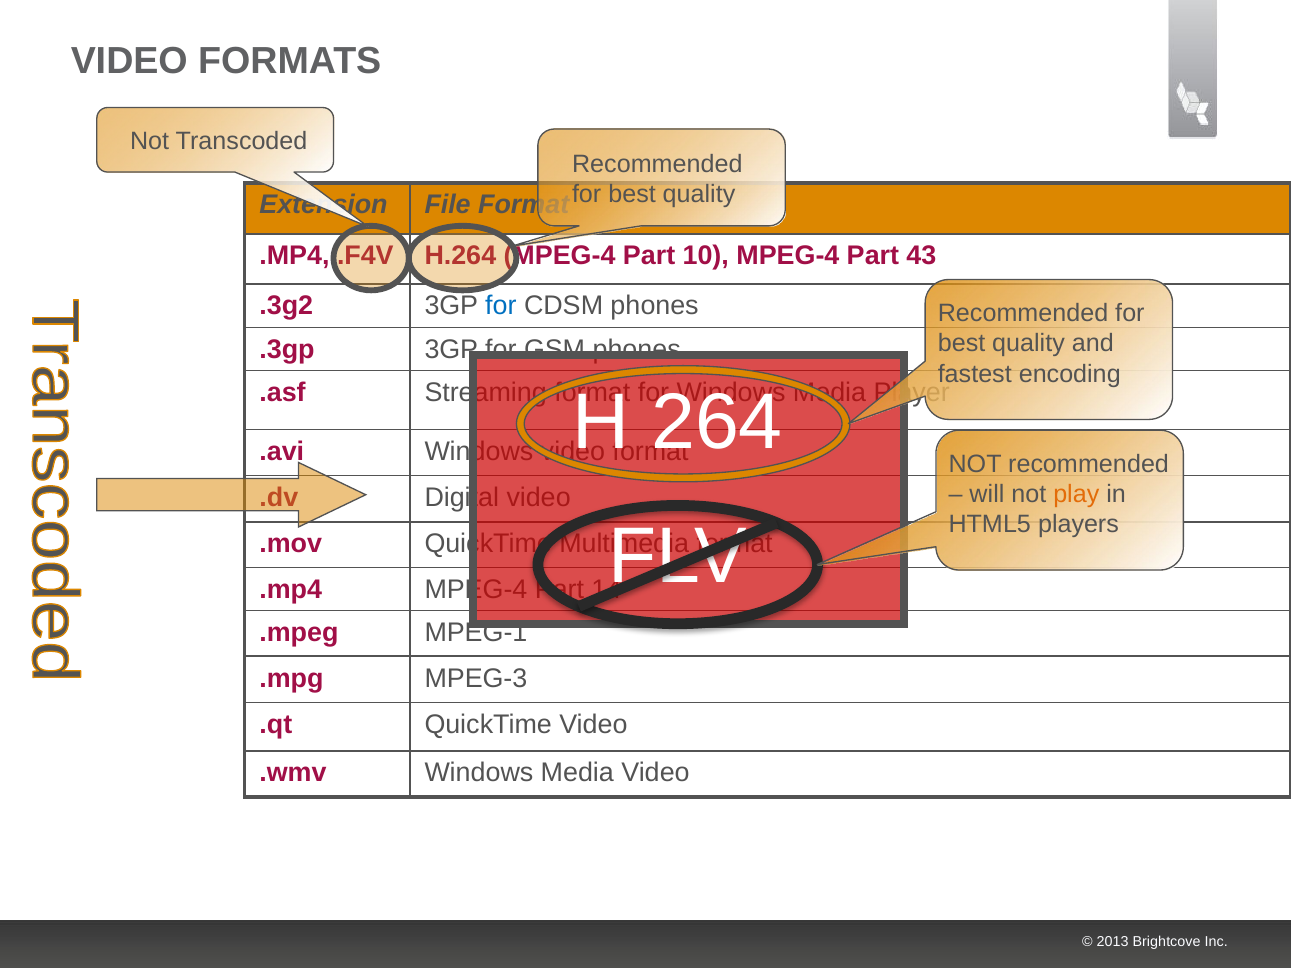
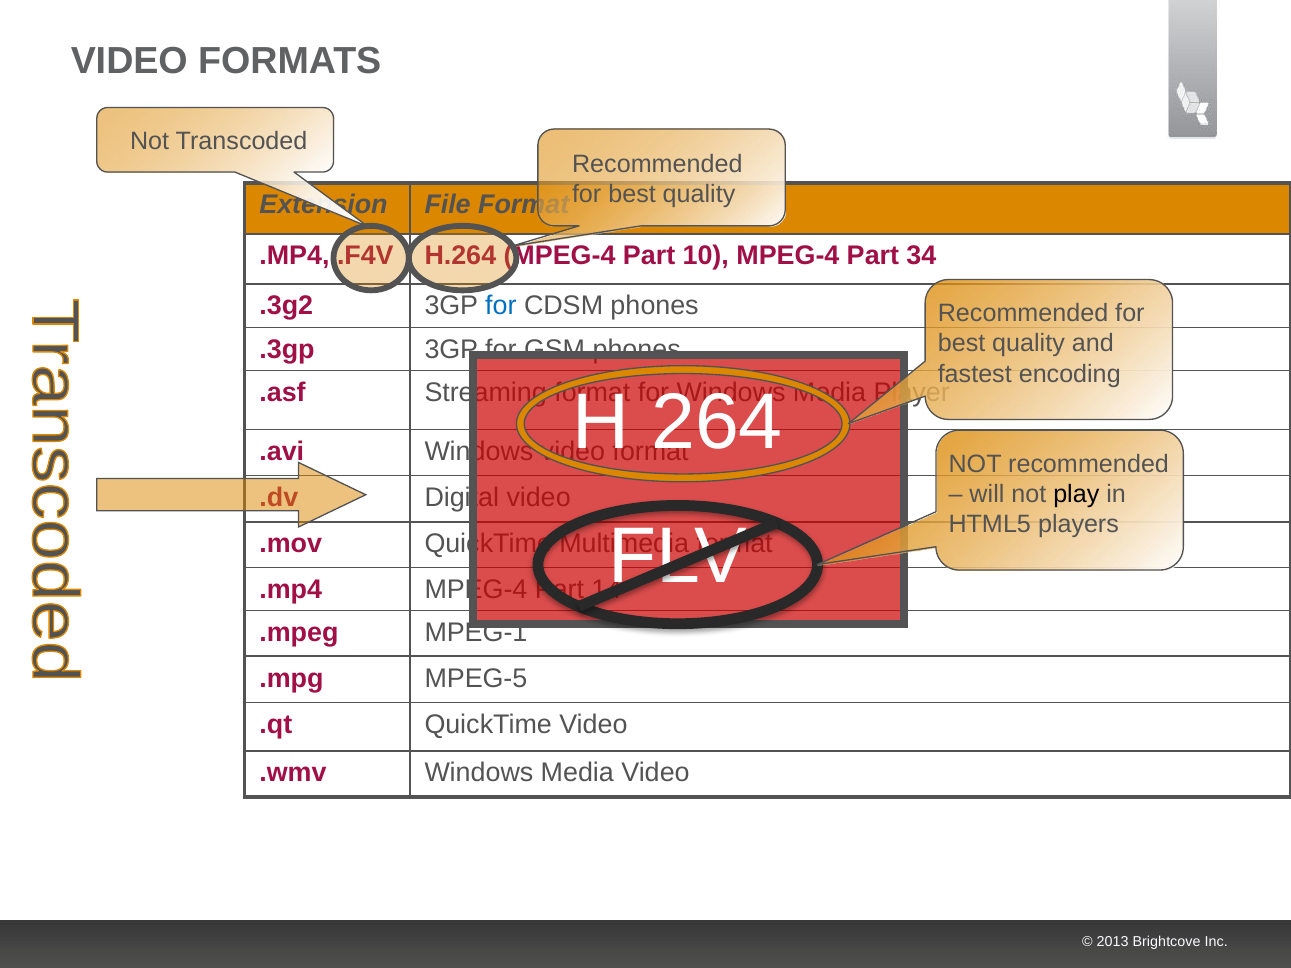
43: 43 -> 34
play colour: orange -> black
MPEG-3: MPEG-3 -> MPEG-5
